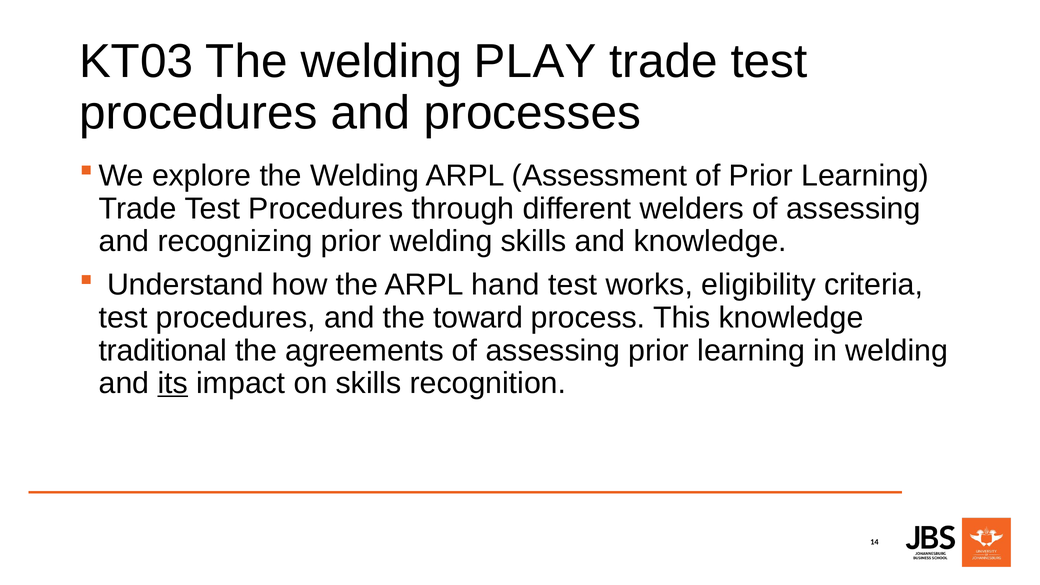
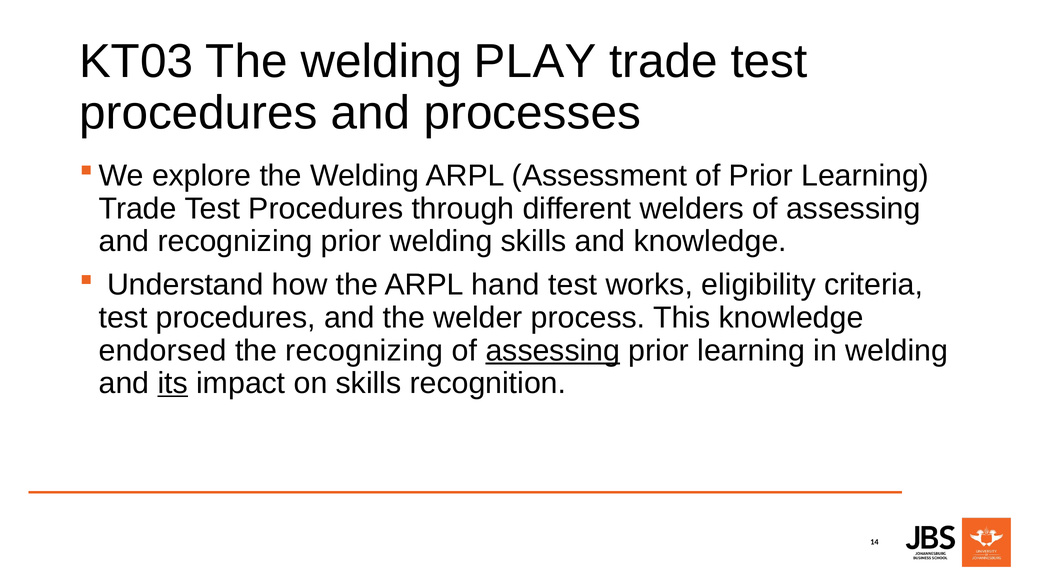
toward: toward -> welder
traditional: traditional -> endorsed
the agreements: agreements -> recognizing
assessing at (553, 351) underline: none -> present
